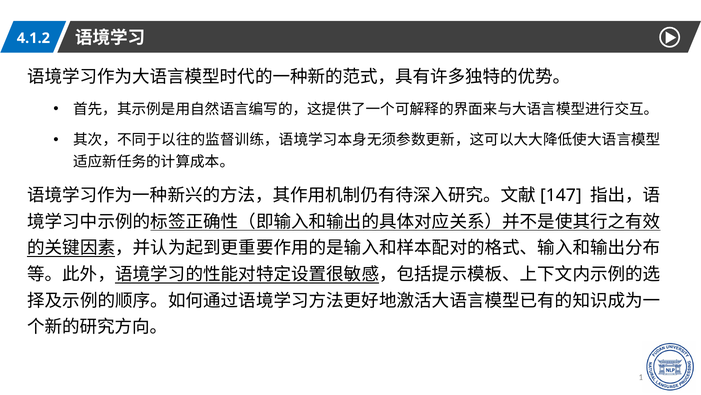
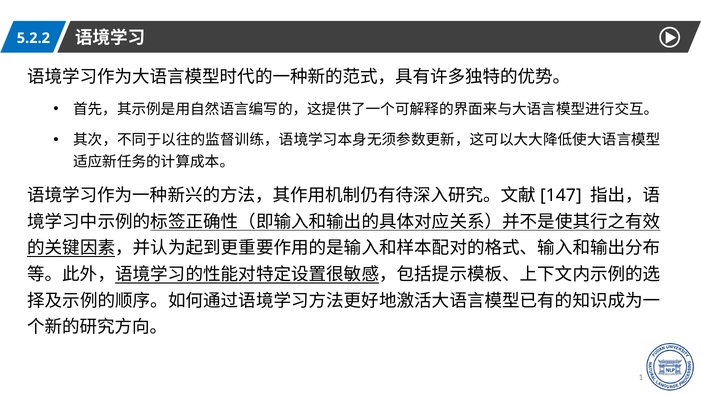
4.1.2: 4.1.2 -> 5.2.2
